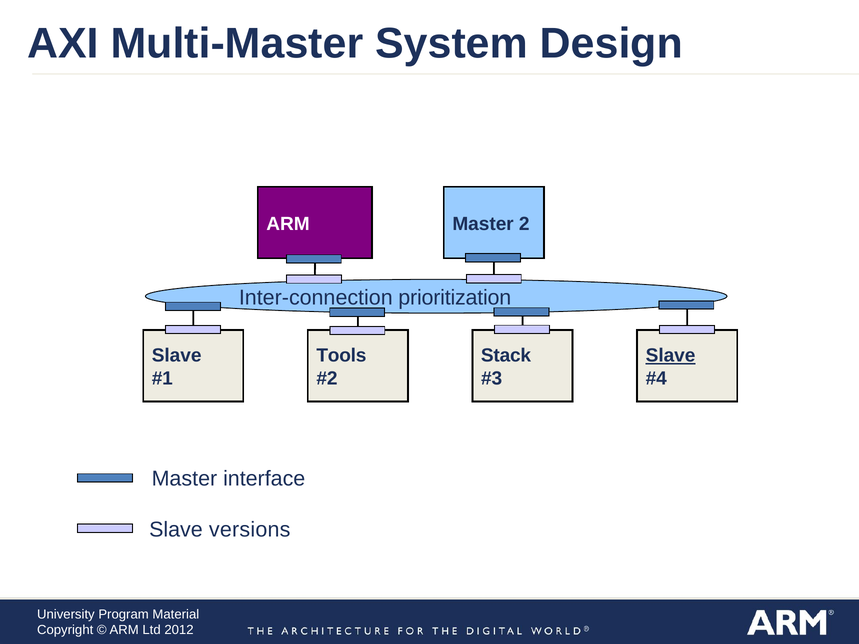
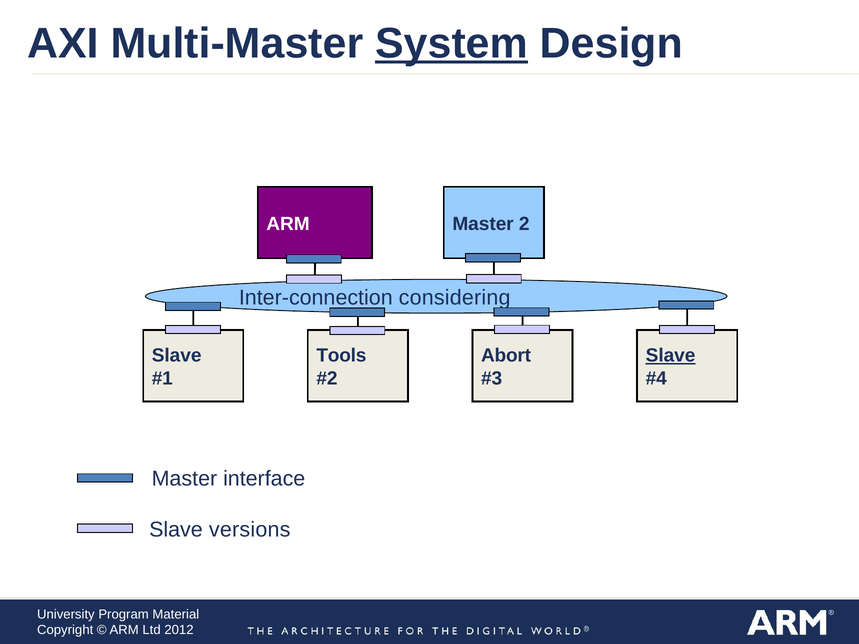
System underline: none -> present
prioritization: prioritization -> considering
Stack: Stack -> Abort
